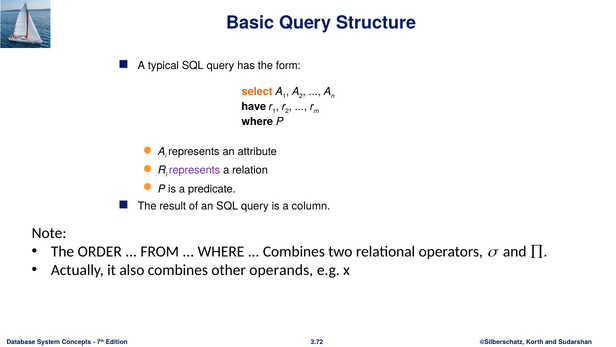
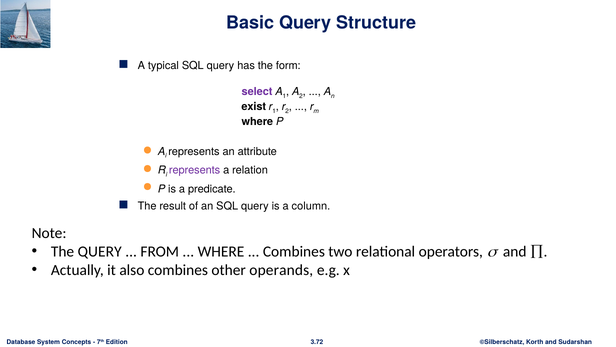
select colour: orange -> purple
have: have -> exist
The ORDER: ORDER -> QUERY
